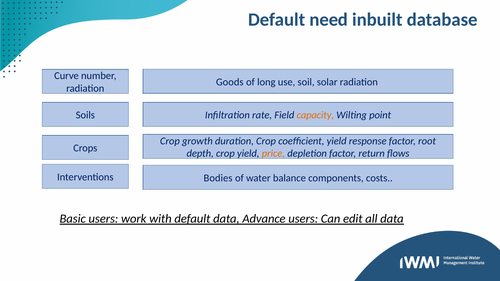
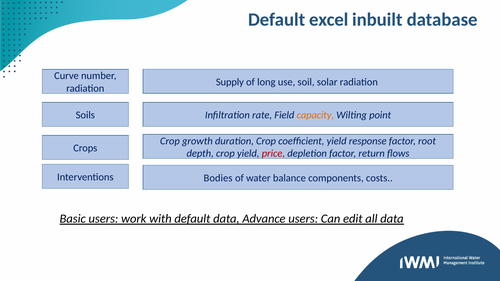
need: need -> excel
Goods: Goods -> Supply
price colour: orange -> red
